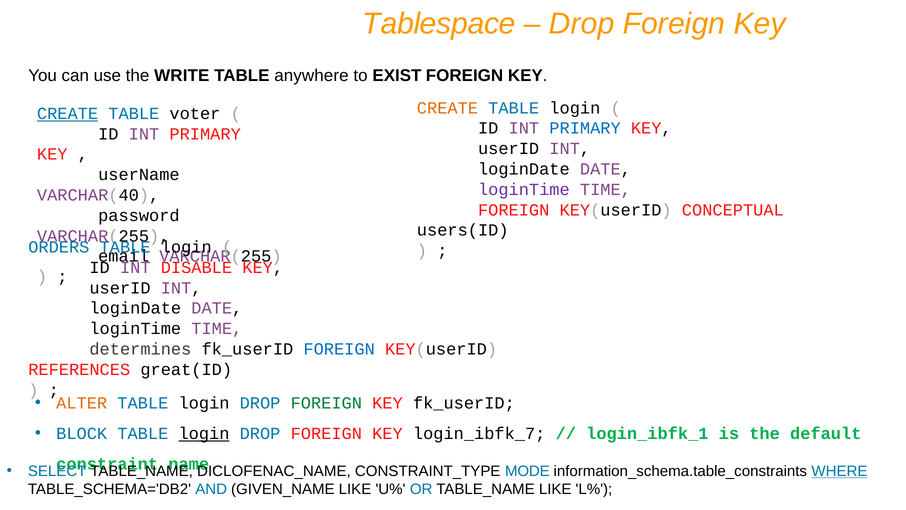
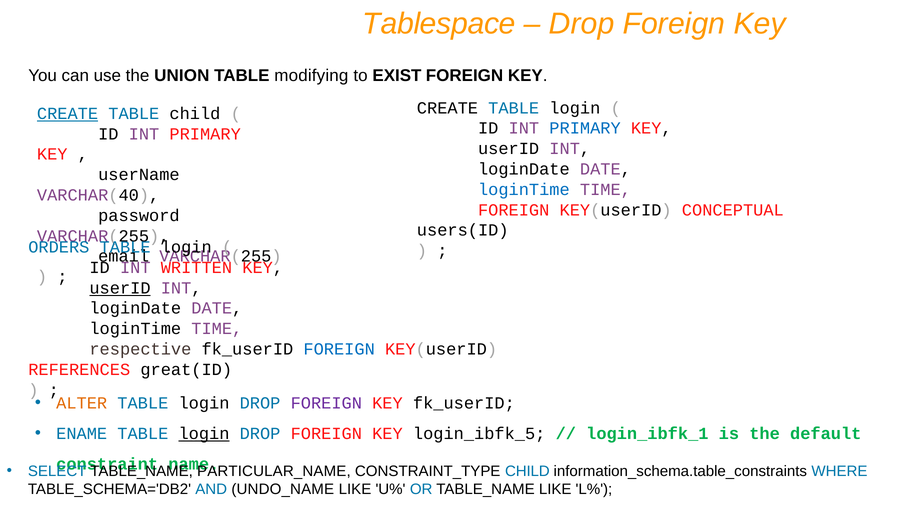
WRITE: WRITE -> UNION
anywhere: anywhere -> modifying
CREATE at (447, 108) colour: orange -> black
TABLE voter: voter -> child
loginTime at (524, 189) colour: purple -> blue
DISABLE: DISABLE -> WRITTEN
userID at (120, 288) underline: none -> present
determines: determines -> respective
FOREIGN at (326, 403) colour: green -> purple
BLOCK: BLOCK -> ENAME
login_ibfk_7: login_ibfk_7 -> login_ibfk_5
DICLOFENAC_NAME: DICLOFENAC_NAME -> PARTICULAR_NAME
CONSTRAINT_TYPE MODE: MODE -> CHILD
WHERE underline: present -> none
GIVEN_NAME: GIVEN_NAME -> UNDO_NAME
